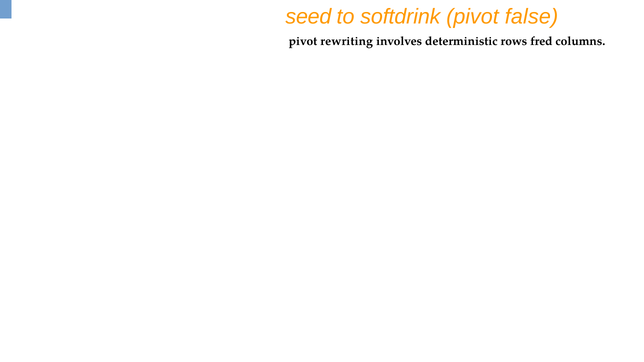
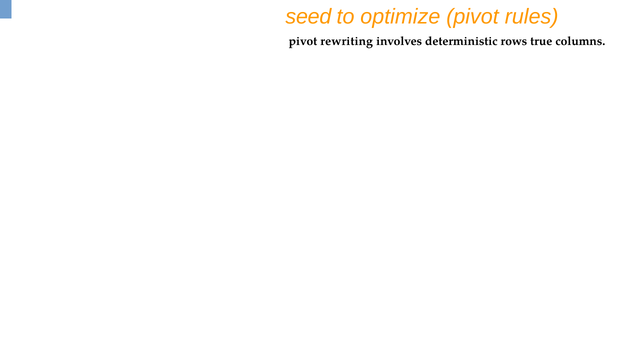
softdrink: softdrink -> optimize
false: false -> rules
fred: fred -> true
